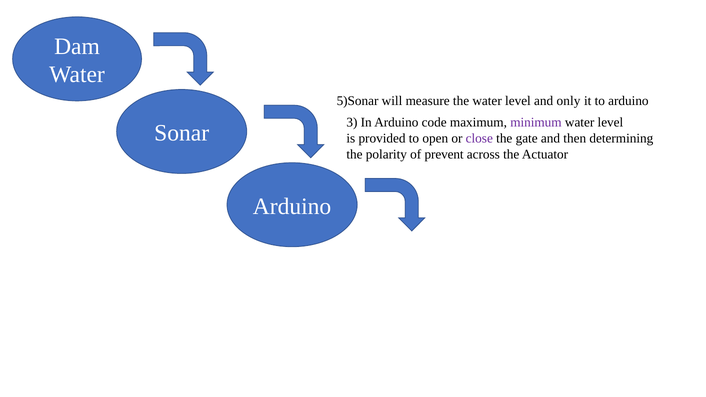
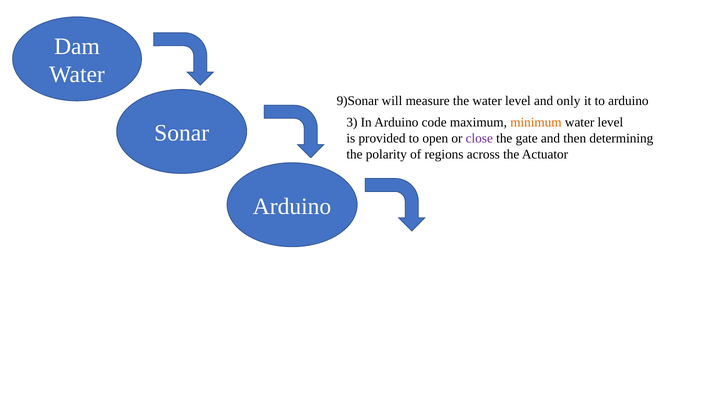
5)Sonar: 5)Sonar -> 9)Sonar
minimum colour: purple -> orange
prevent: prevent -> regions
